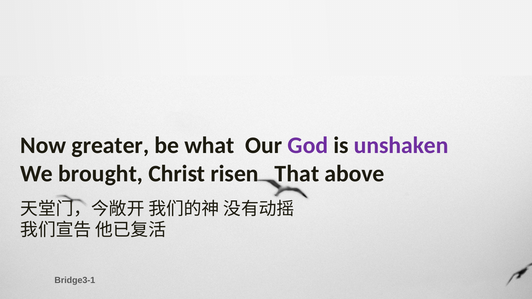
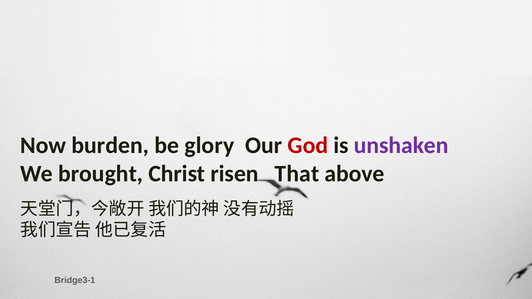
greater: greater -> burden
what: what -> glory
God colour: purple -> red
